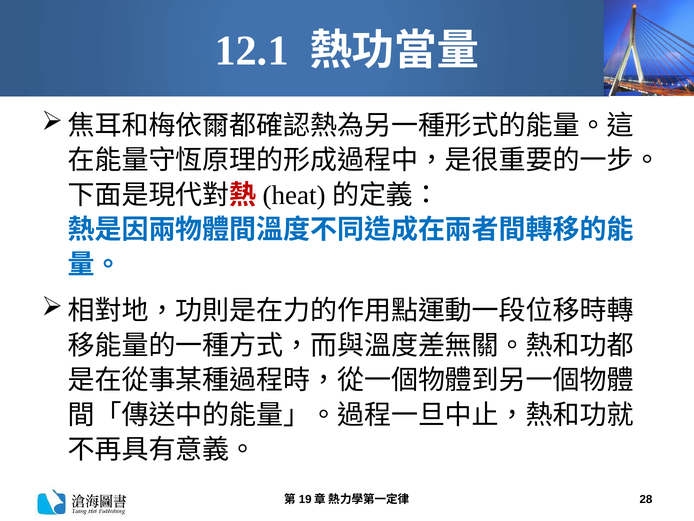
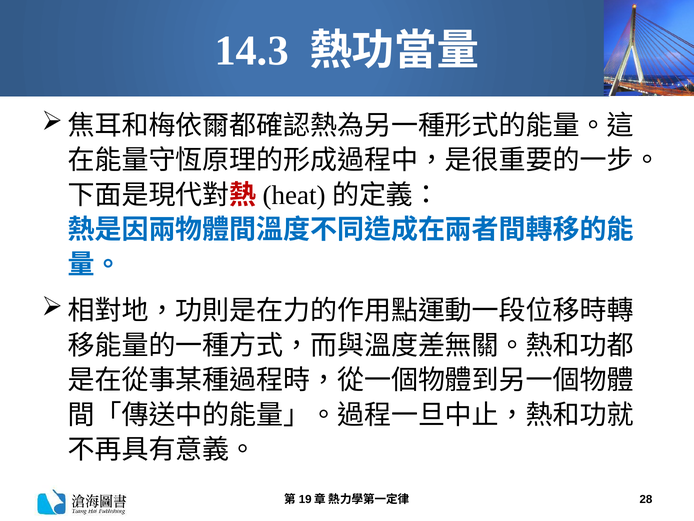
12.1: 12.1 -> 14.3
